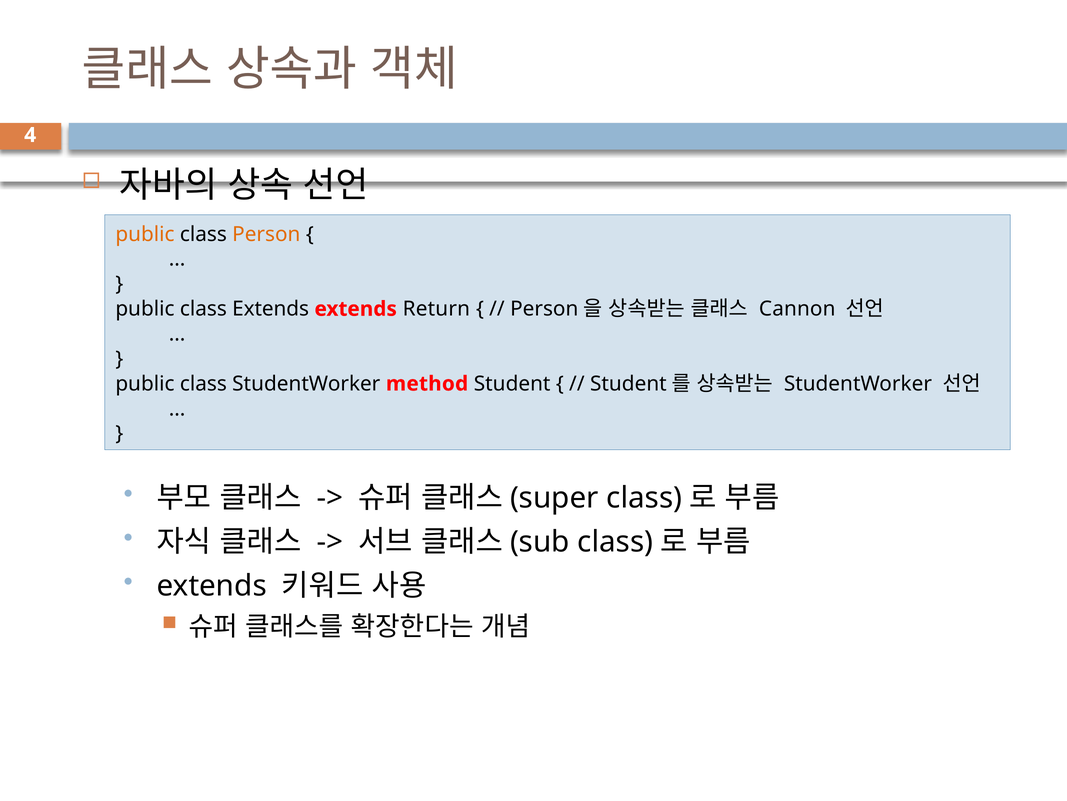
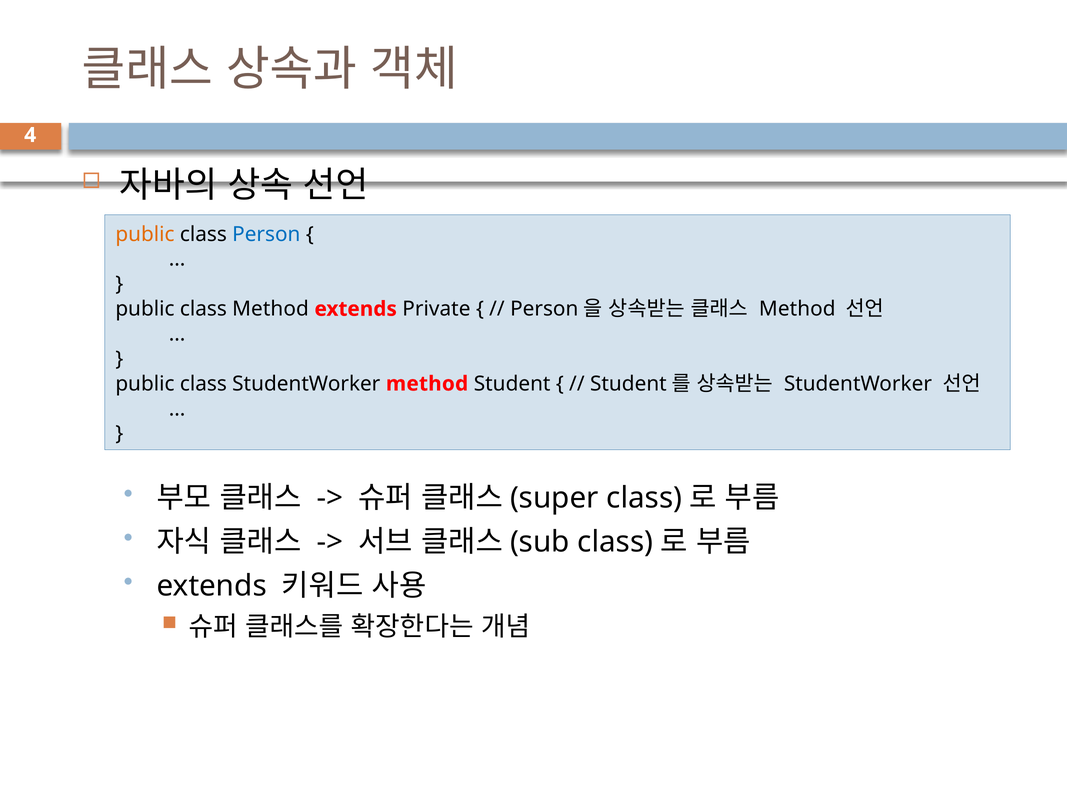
Person colour: orange -> blue
class Extends: Extends -> Method
Return: Return -> Private
Cannon at (797, 309): Cannon -> Method
